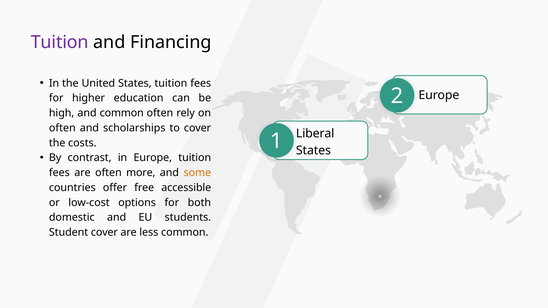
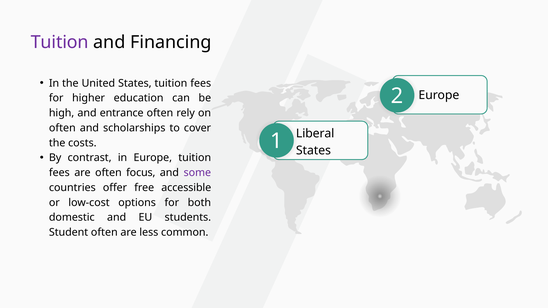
and common: common -> entrance
more: more -> focus
some colour: orange -> purple
Student cover: cover -> often
